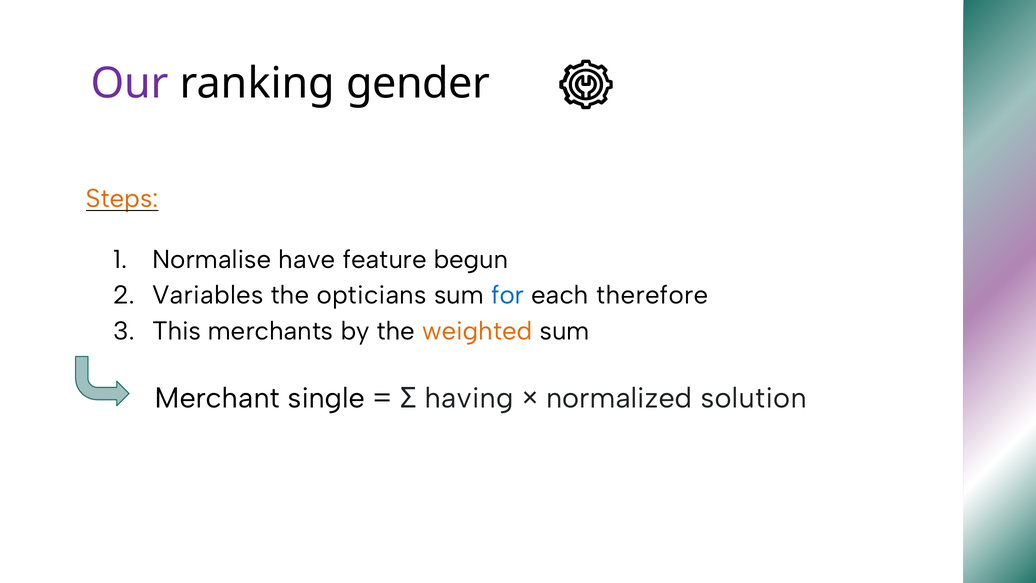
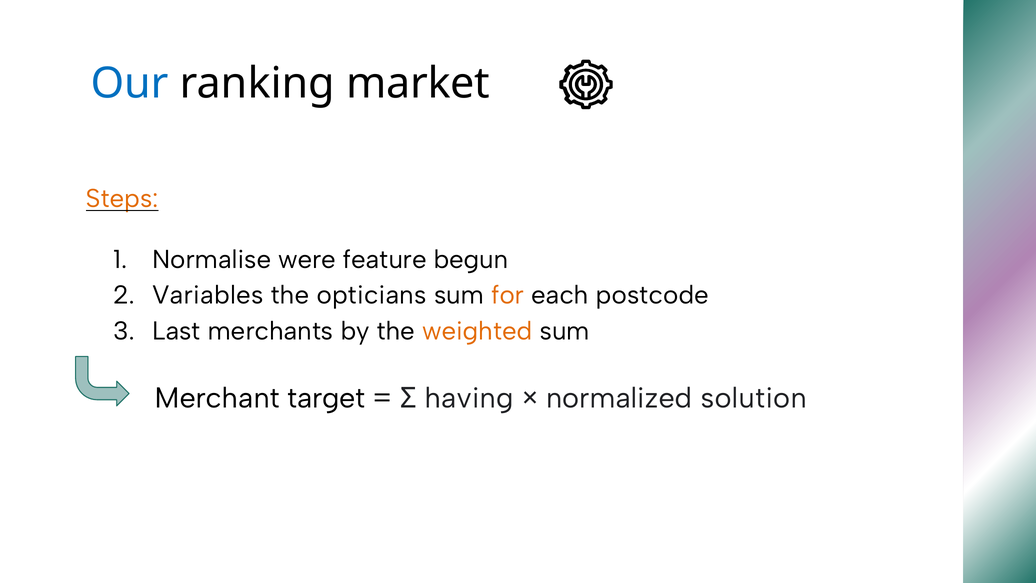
Our colour: purple -> blue
gender: gender -> market
have: have -> were
for colour: blue -> orange
therefore: therefore -> postcode
This: This -> Last
single: single -> target
